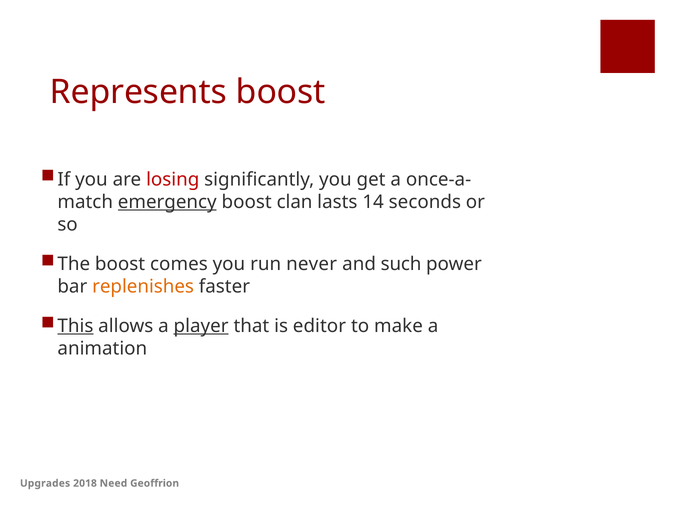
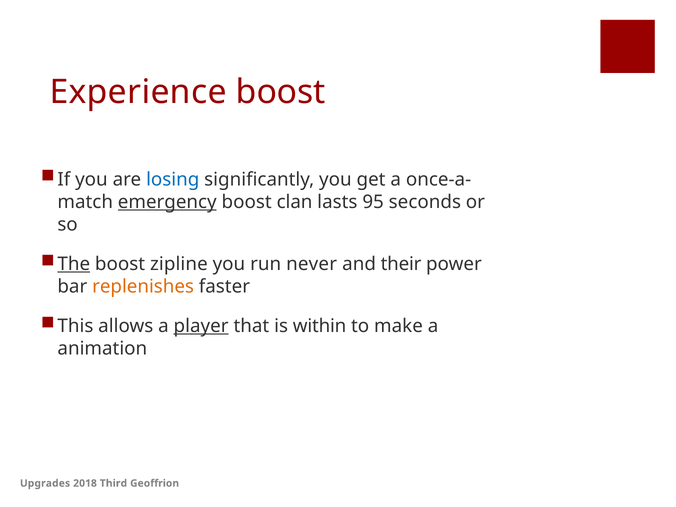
Represents: Represents -> Experience
losing colour: red -> blue
14: 14 -> 95
The underline: none -> present
comes: comes -> zipline
such: such -> their
This underline: present -> none
editor: editor -> within
Need: Need -> Third
